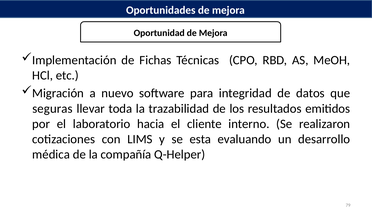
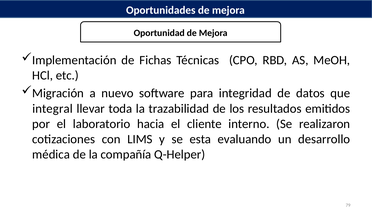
seguras: seguras -> integral
